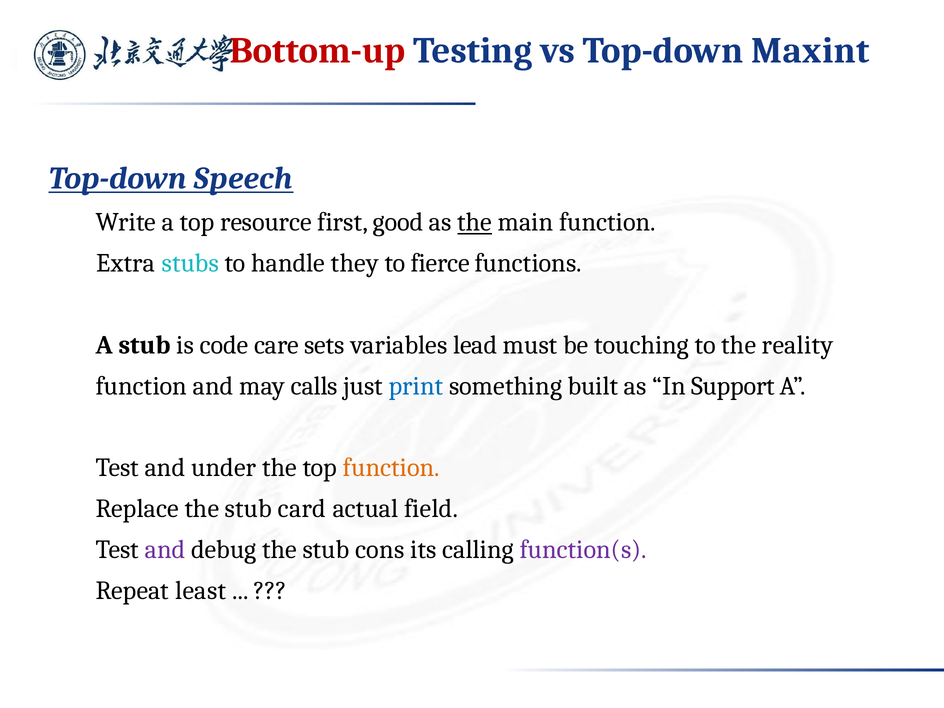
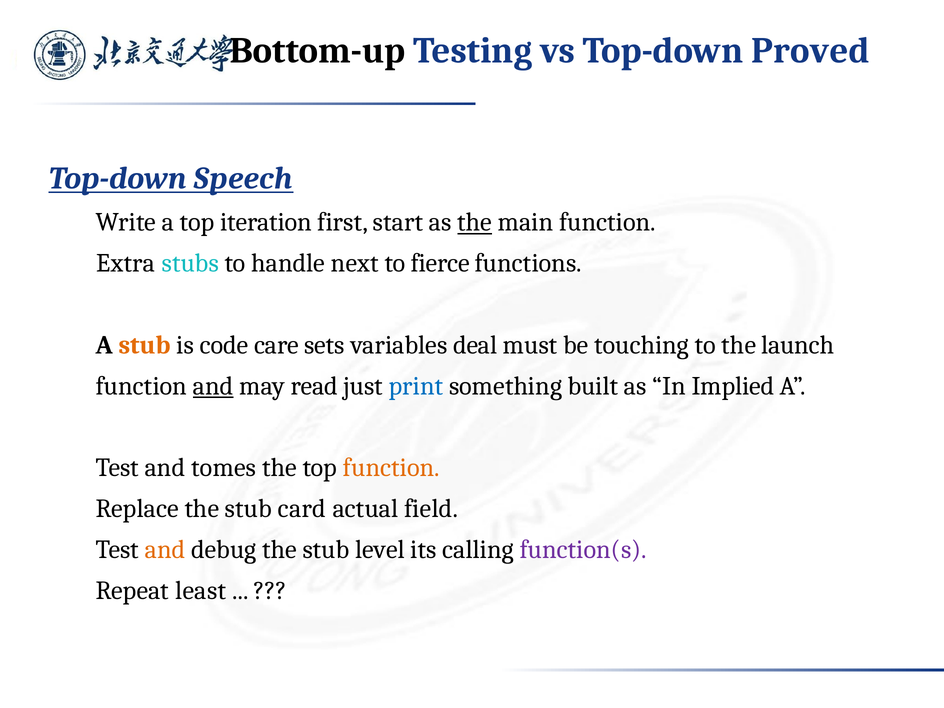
Bottom-up colour: red -> black
Maxint: Maxint -> Proved
resource: resource -> iteration
good: good -> start
they: they -> next
stub at (145, 345) colour: black -> orange
lead: lead -> deal
reality: reality -> launch
and at (213, 386) underline: none -> present
calls: calls -> read
Support: Support -> Implied
under: under -> tomes
and at (165, 550) colour: purple -> orange
cons: cons -> level
